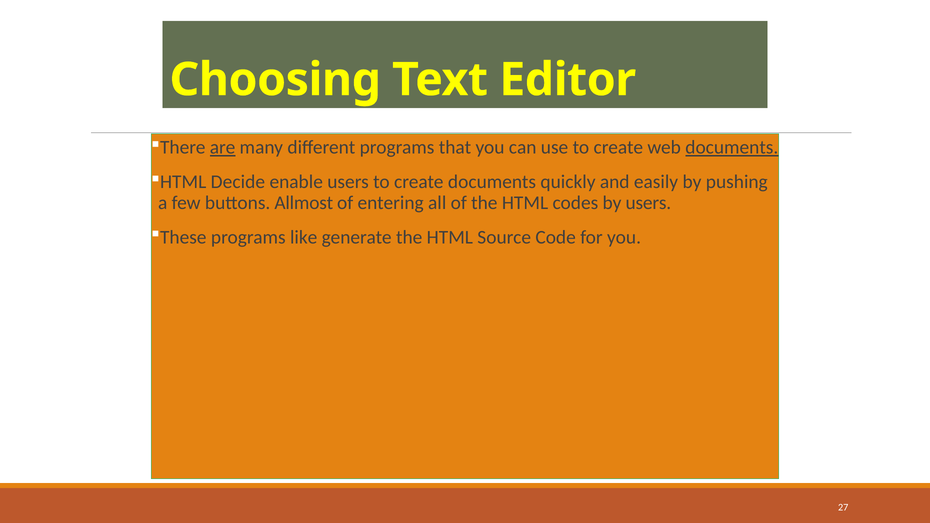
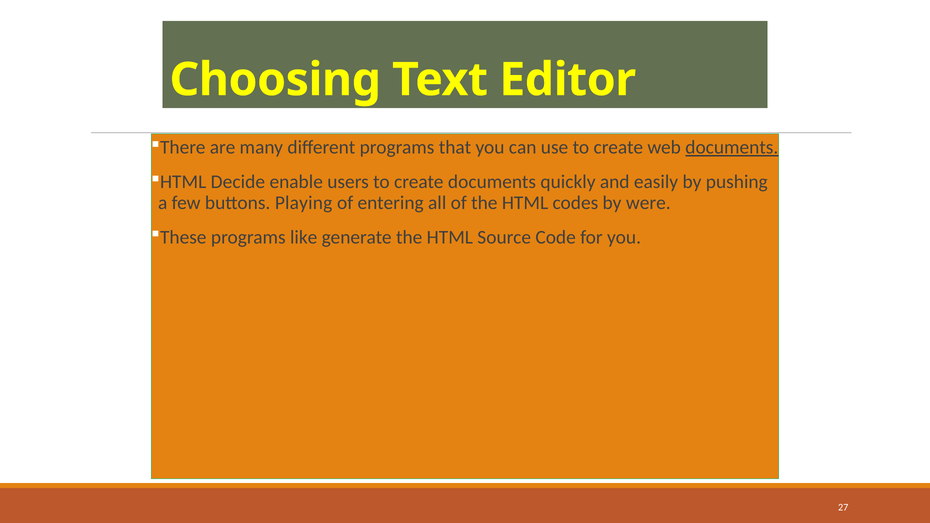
are underline: present -> none
Allmost: Allmost -> Playing
by users: users -> were
